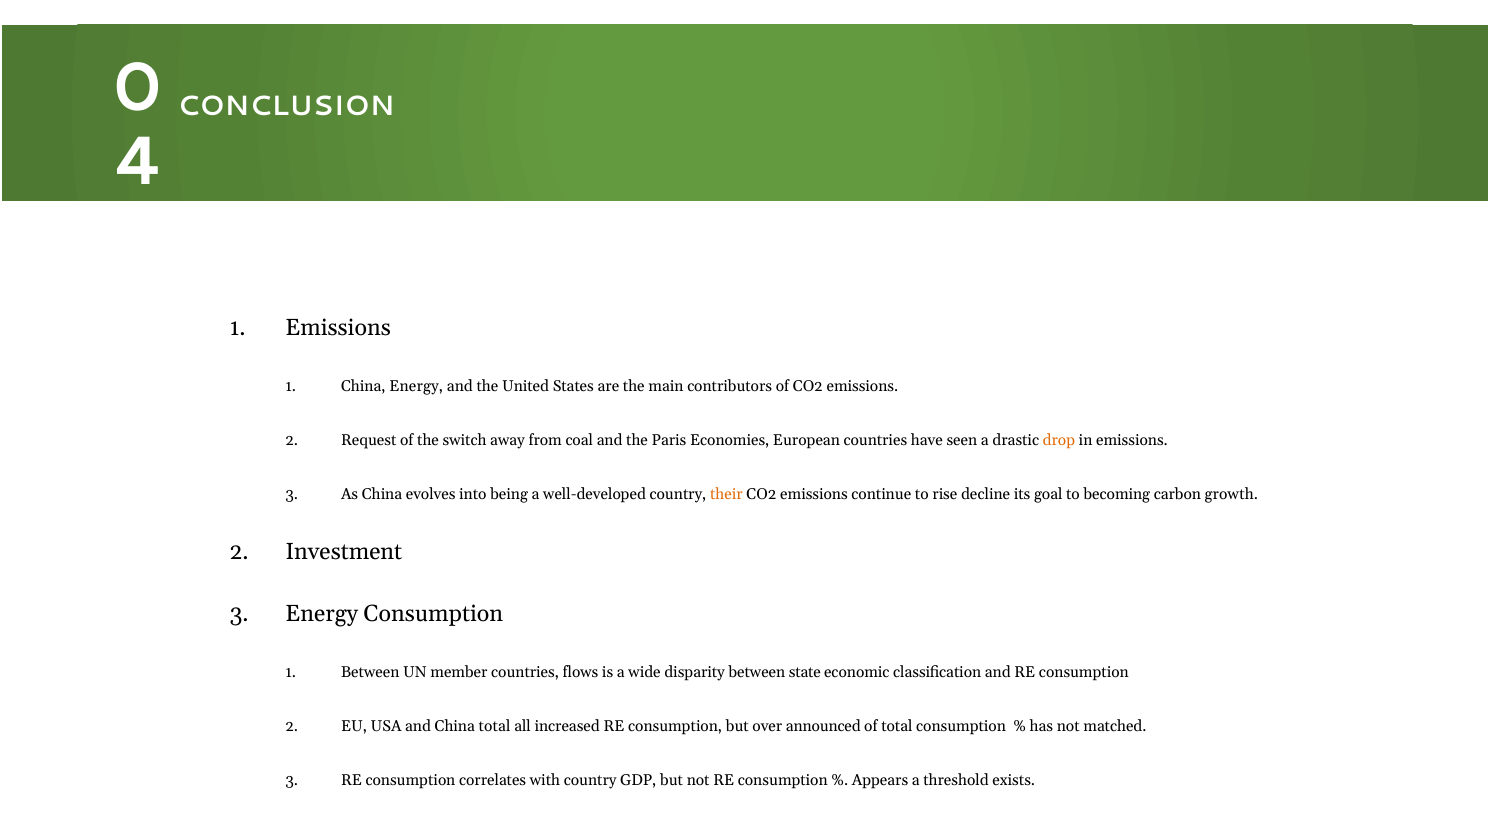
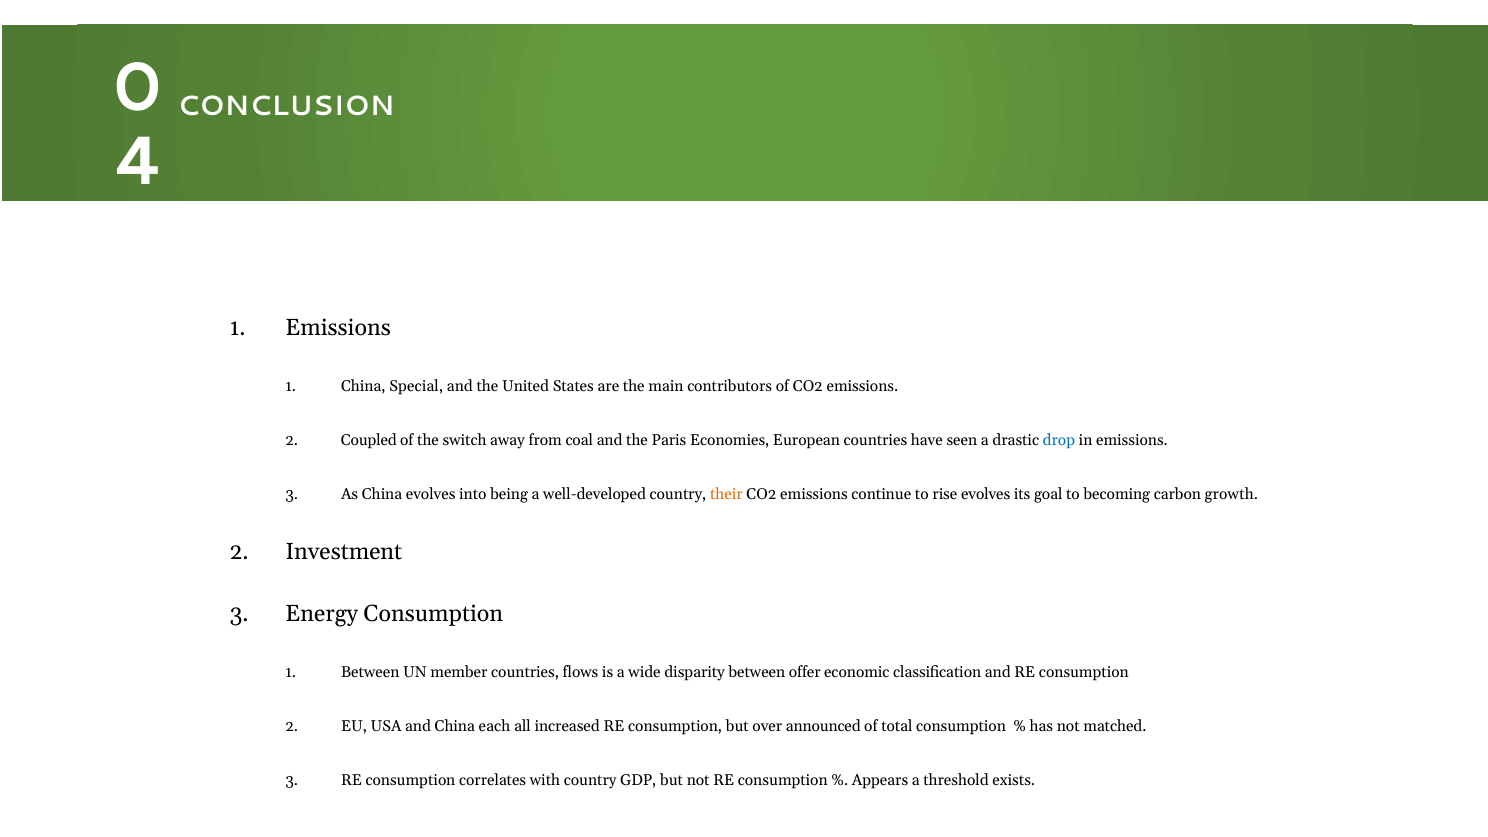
China Energy: Energy -> Special
Request: Request -> Coupled
drop colour: orange -> blue
rise decline: decline -> evolves
state: state -> offer
China total: total -> each
